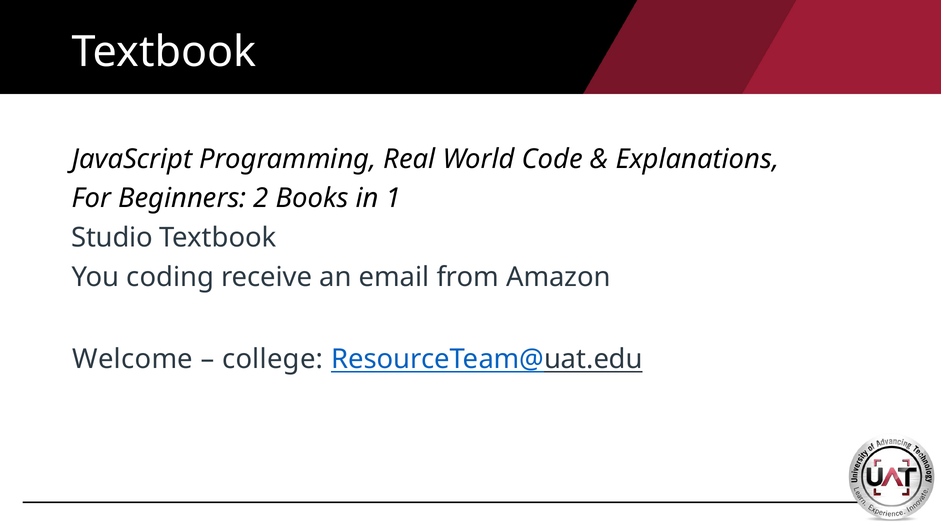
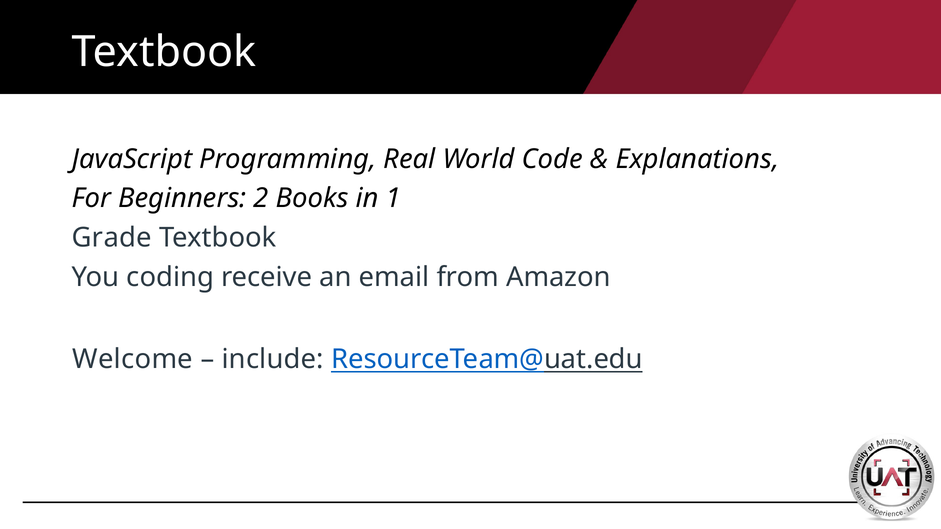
Studio: Studio -> Grade
college: college -> include
